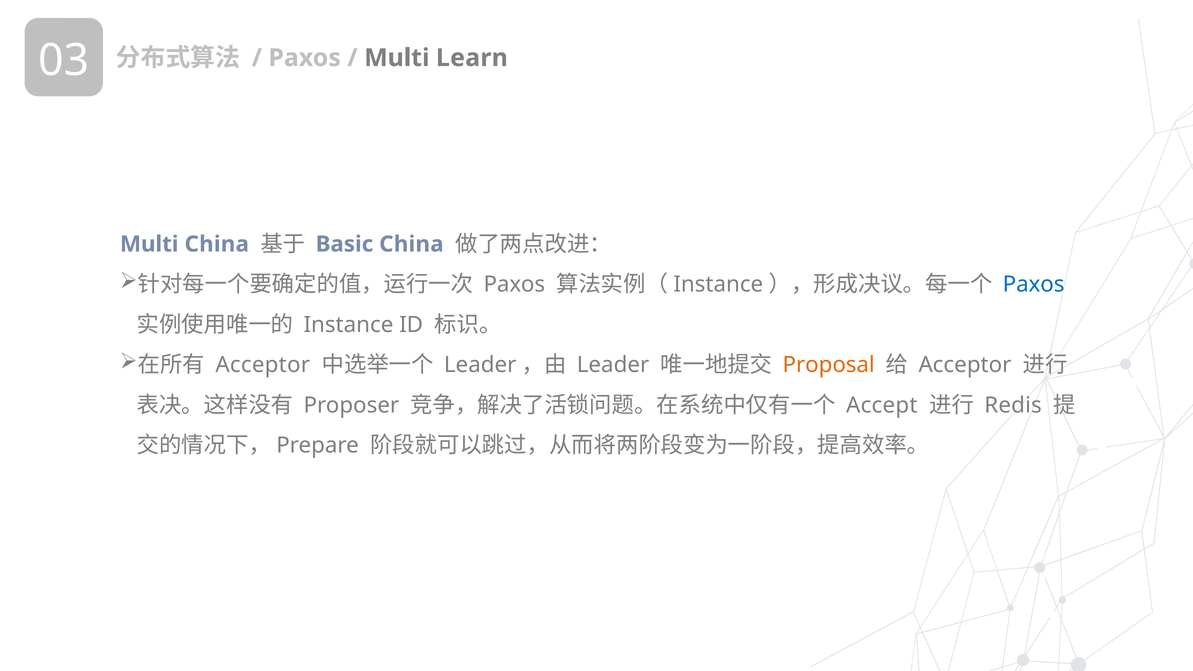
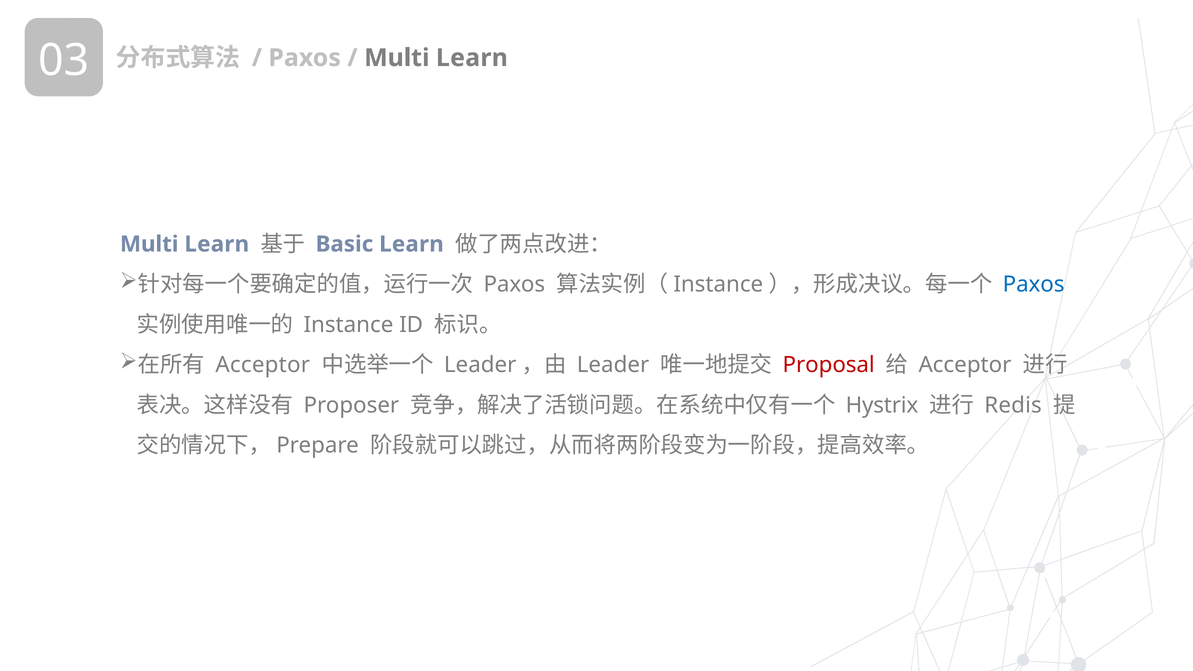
China at (217, 244): China -> Learn
Basic China: China -> Learn
Proposal colour: orange -> red
Accept: Accept -> Hystrix
